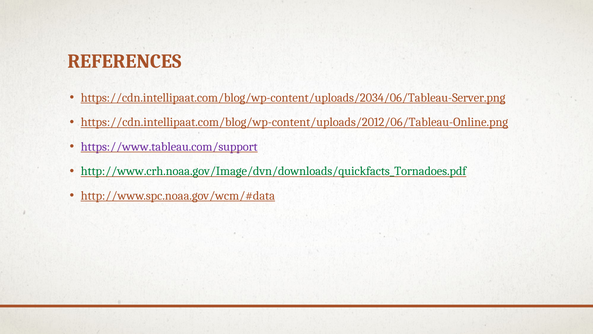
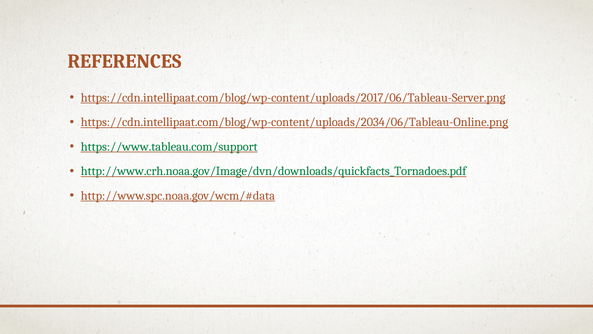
https://cdn.intellipaat.com/blog/wp-content/uploads/2034/06/Tableau-Server.png: https://cdn.intellipaat.com/blog/wp-content/uploads/2034/06/Tableau-Server.png -> https://cdn.intellipaat.com/blog/wp-content/uploads/2017/06/Tableau-Server.png
https://cdn.intellipaat.com/blog/wp-content/uploads/2012/06/Tableau-Online.png: https://cdn.intellipaat.com/blog/wp-content/uploads/2012/06/Tableau-Online.png -> https://cdn.intellipaat.com/blog/wp-content/uploads/2034/06/Tableau-Online.png
https://www.tableau.com/support colour: purple -> green
